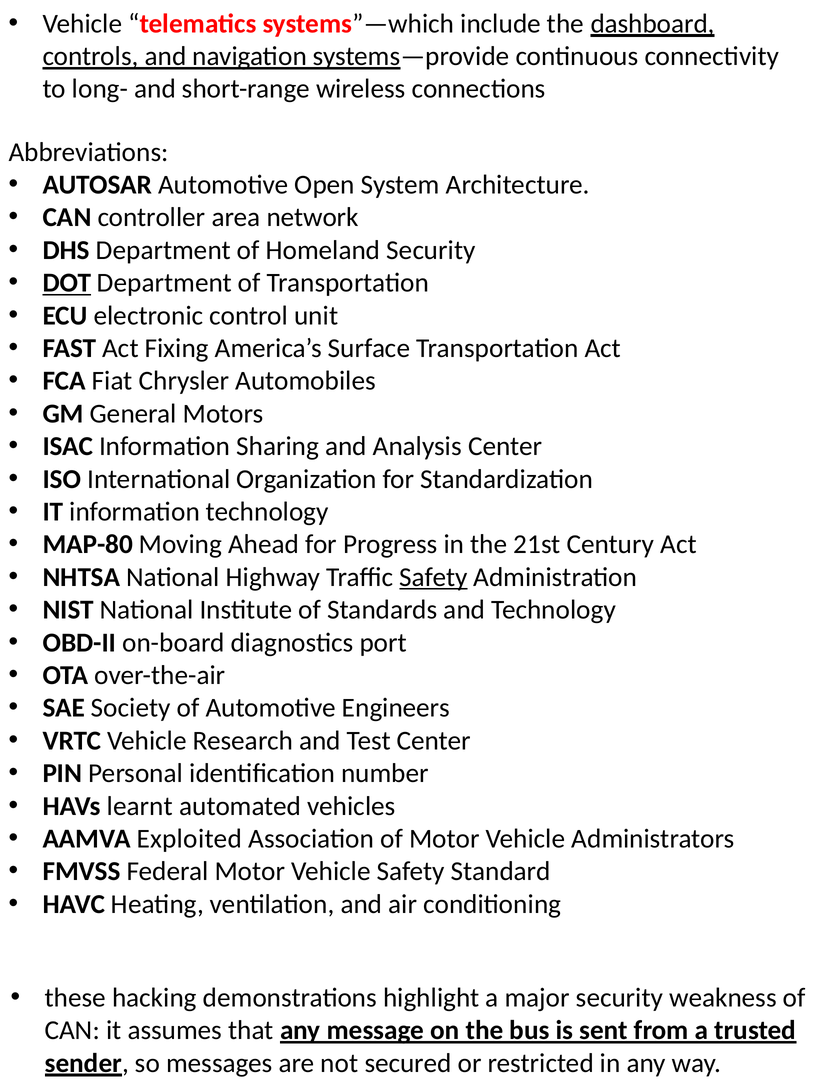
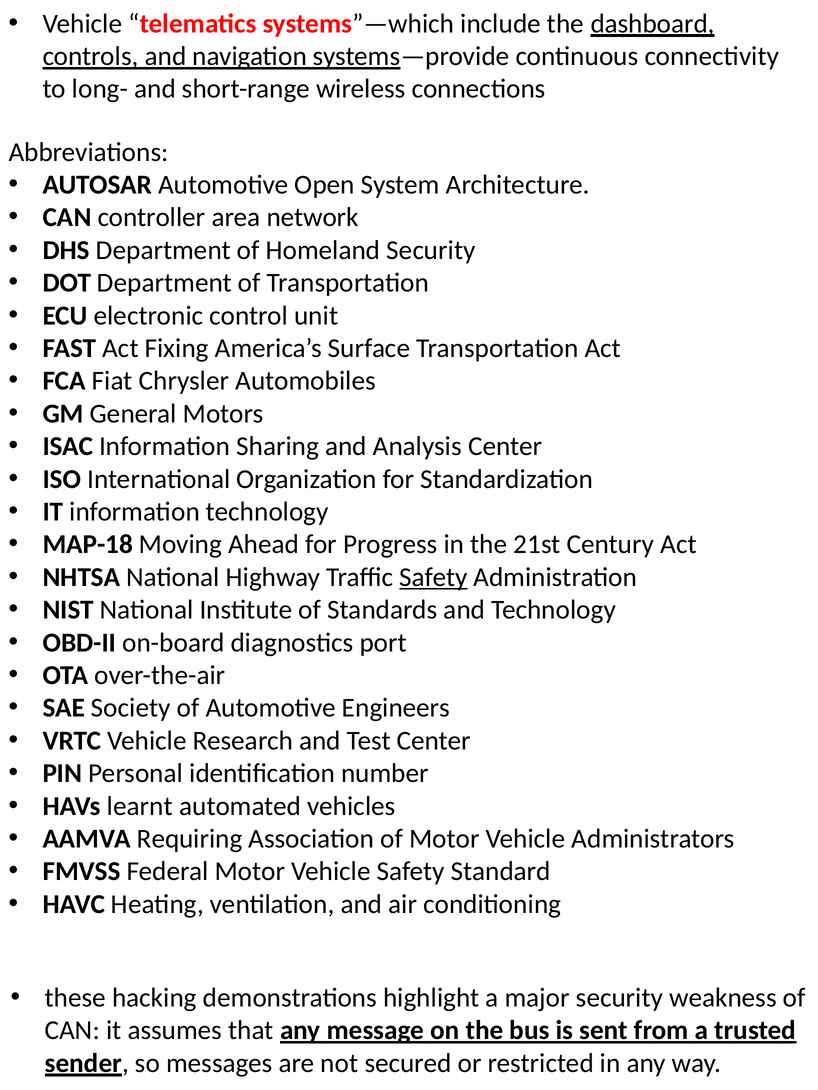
DOT underline: present -> none
MAP-80: MAP-80 -> MAP-18
Exploited: Exploited -> Requiring
